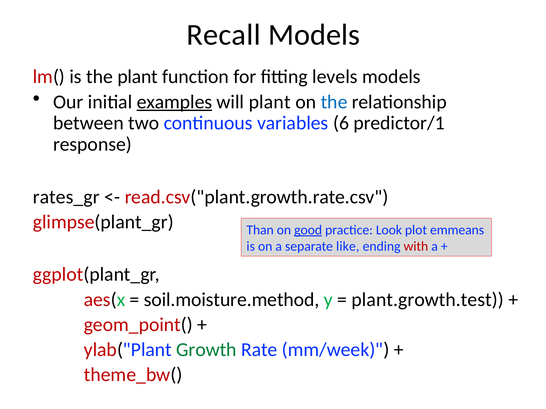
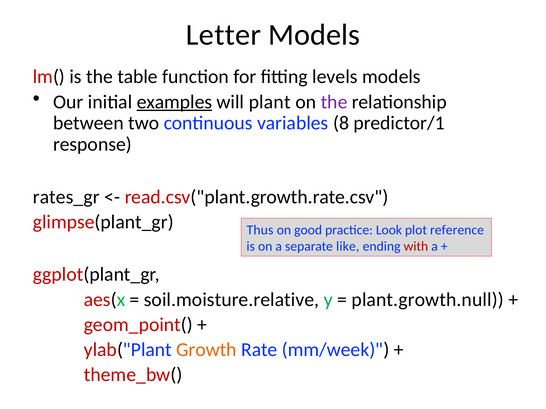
Recall: Recall -> Letter
the plant: plant -> table
the at (334, 102) colour: blue -> purple
6: 6 -> 8
Than: Than -> Thus
good underline: present -> none
emmeans: emmeans -> reference
soil.moisture.method: soil.moisture.method -> soil.moisture.relative
plant.growth.test: plant.growth.test -> plant.growth.null
Growth colour: green -> orange
